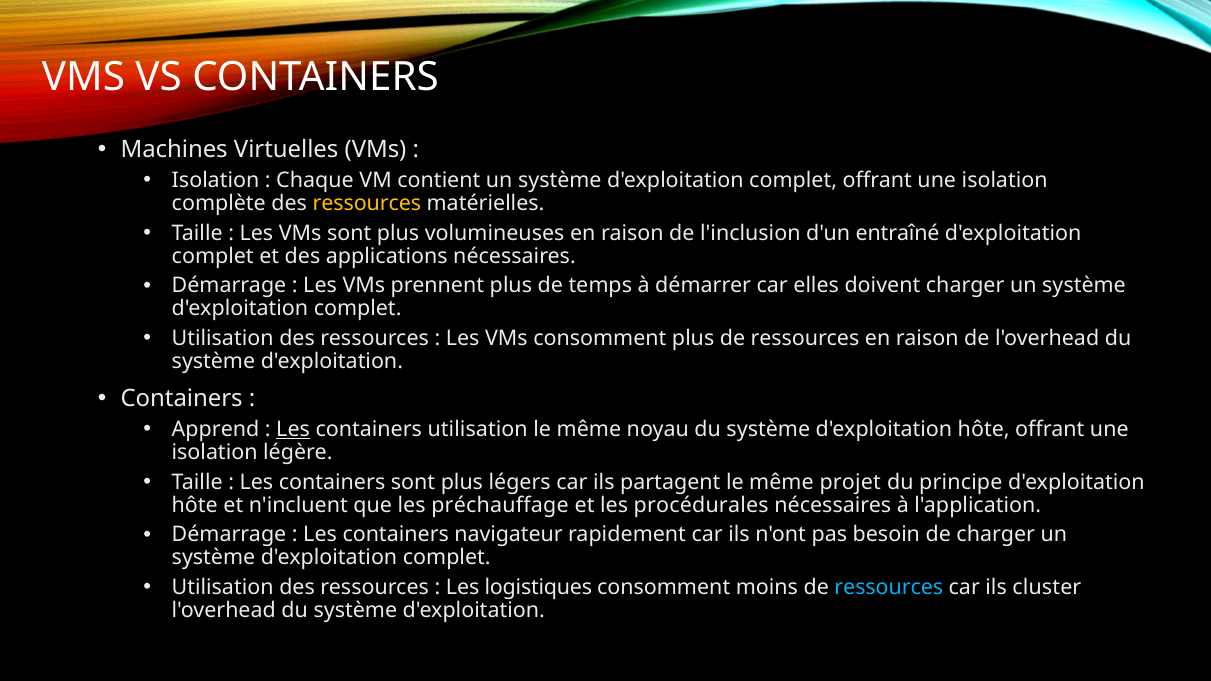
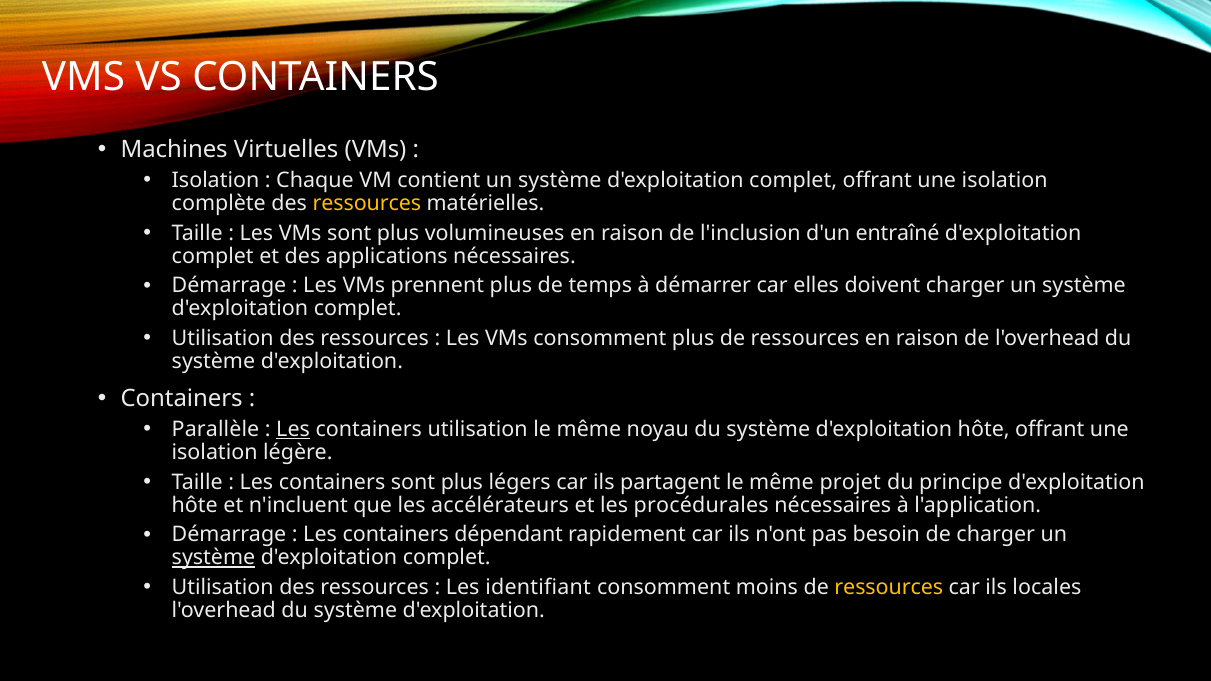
Apprend: Apprend -> Parallèle
préchauffage: préchauffage -> accélérateurs
navigateur: navigateur -> dépendant
système at (213, 558) underline: none -> present
logistiques: logistiques -> identifiant
ressources at (889, 587) colour: light blue -> yellow
cluster: cluster -> locales
